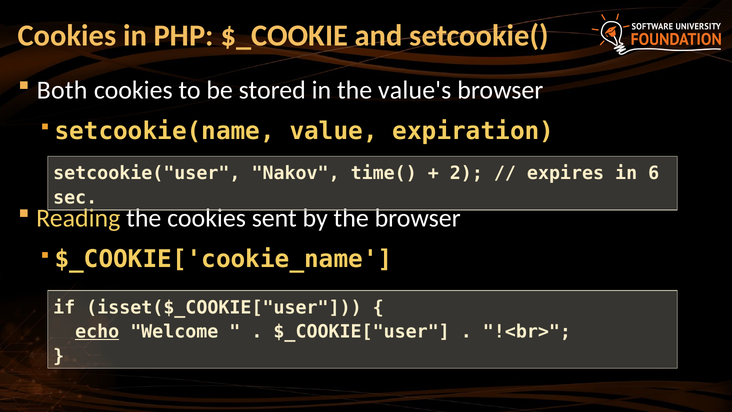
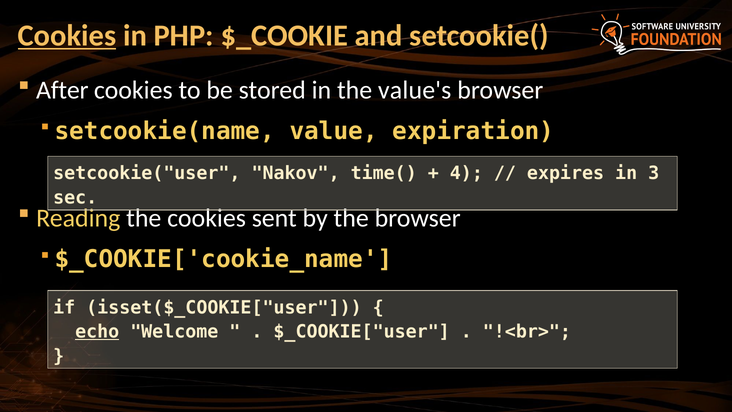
Cookies at (67, 36) underline: none -> present
Both: Both -> After
2: 2 -> 4
6: 6 -> 3
